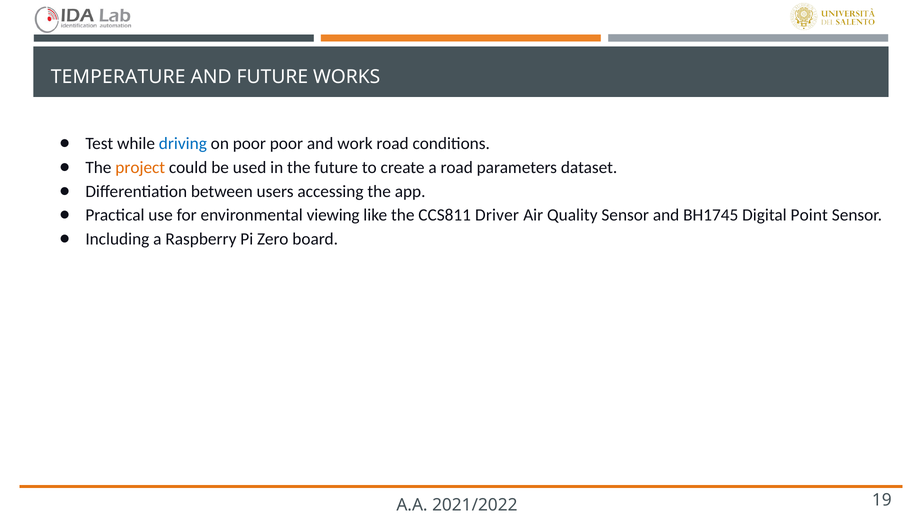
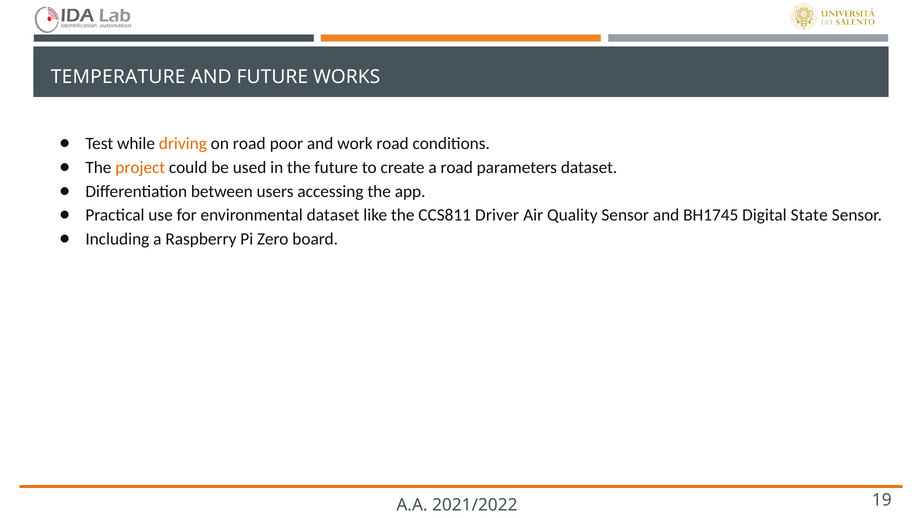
driving colour: blue -> orange
on poor: poor -> road
environmental viewing: viewing -> dataset
Point: Point -> State
